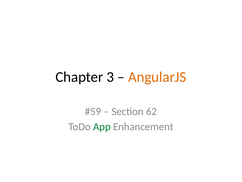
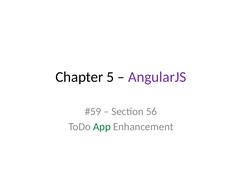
3: 3 -> 5
AngularJS colour: orange -> purple
62: 62 -> 56
